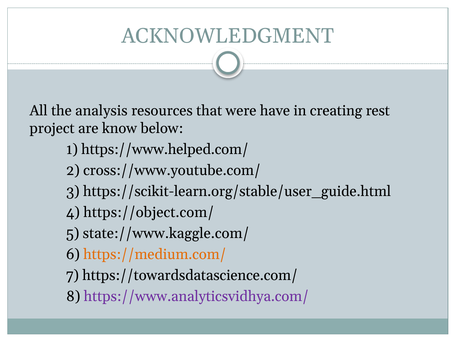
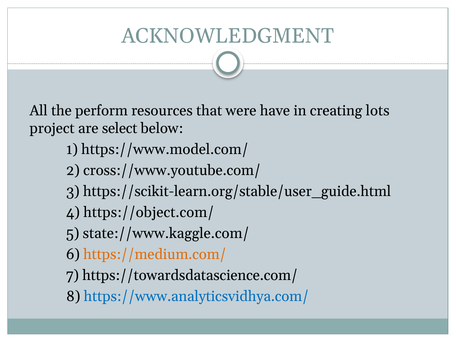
analysis: analysis -> perform
rest: rest -> lots
know: know -> select
https://www.helped.com/: https://www.helped.com/ -> https://www.model.com/
https://www.analyticsvidhya.com/ colour: purple -> blue
